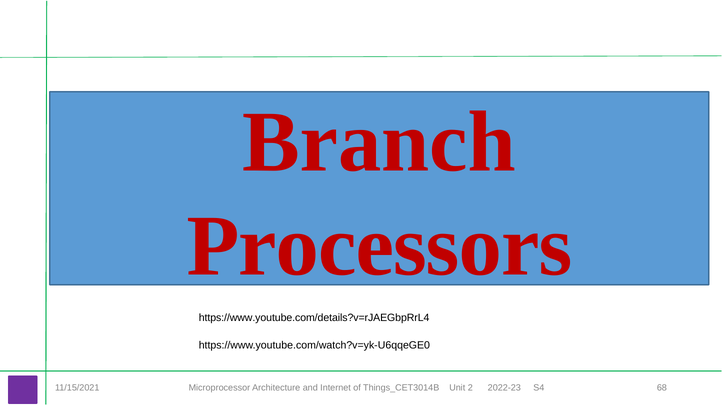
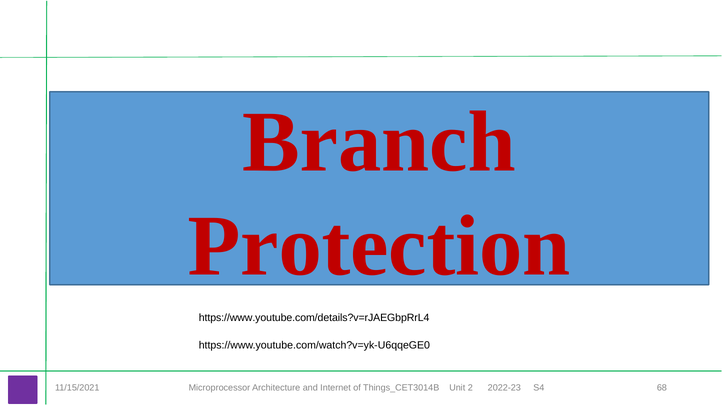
Processors: Processors -> Protection
